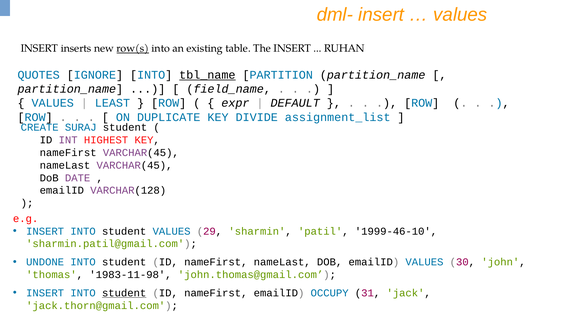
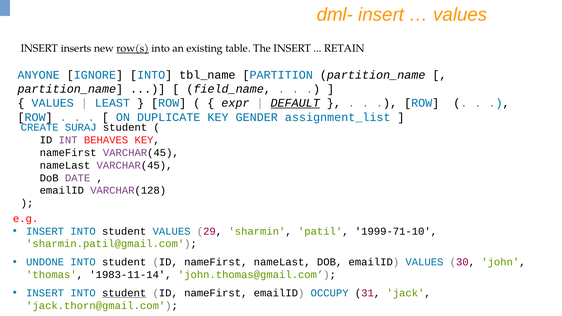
RUHAN: RUHAN -> RETAIN
QUOTES: QUOTES -> ANYONE
tbl_name underline: present -> none
DEFAULT underline: none -> present
DIVIDE: DIVIDE -> GENDER
HIGHEST: HIGHEST -> BEHAVES
1999-46-10: 1999-46-10 -> 1999-71-10
1983-11-98: 1983-11-98 -> 1983-11-14
